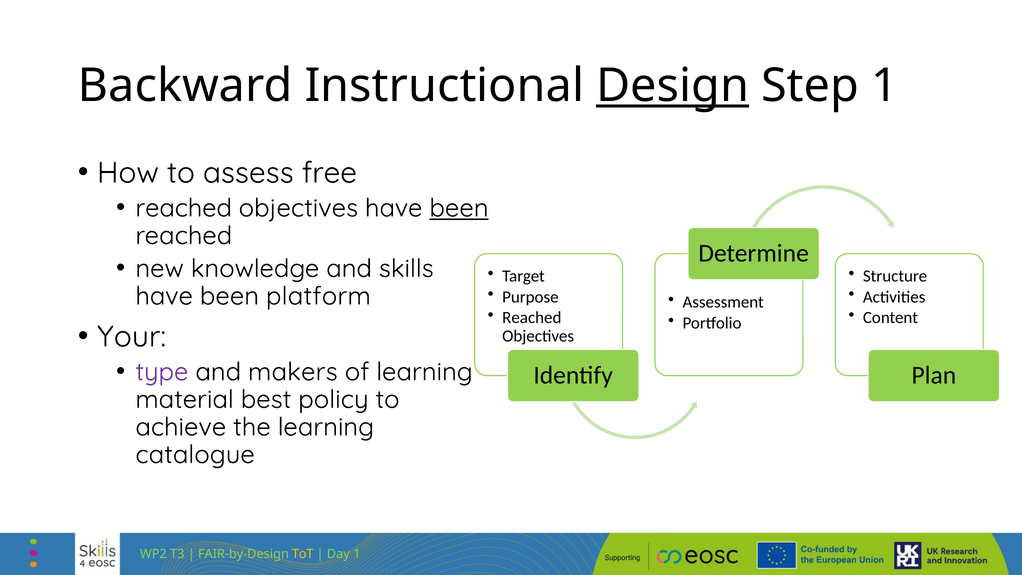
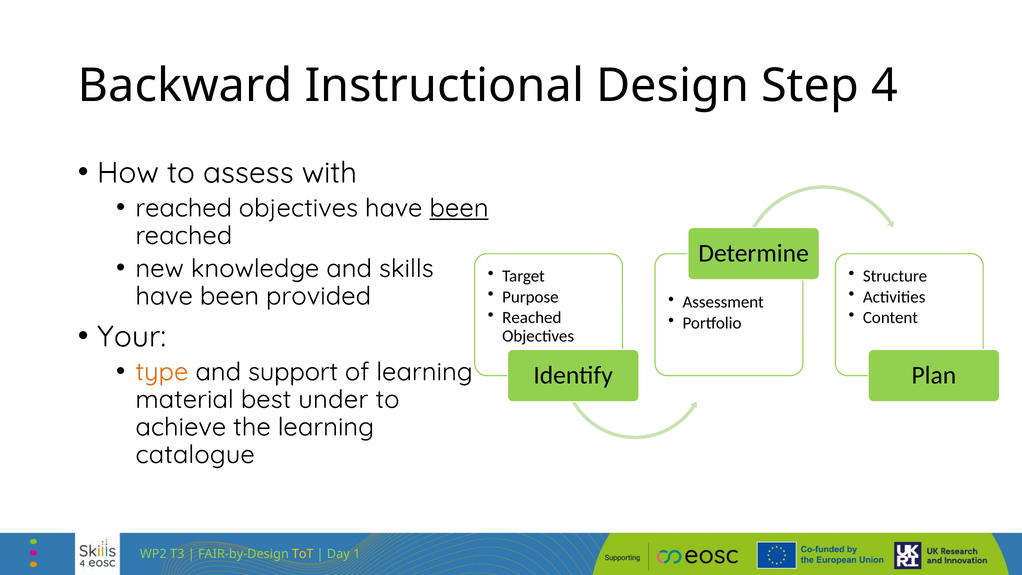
Design underline: present -> none
Step 1: 1 -> 4
free: free -> with
platform: platform -> provided
type colour: purple -> orange
makers: makers -> support
policy: policy -> under
